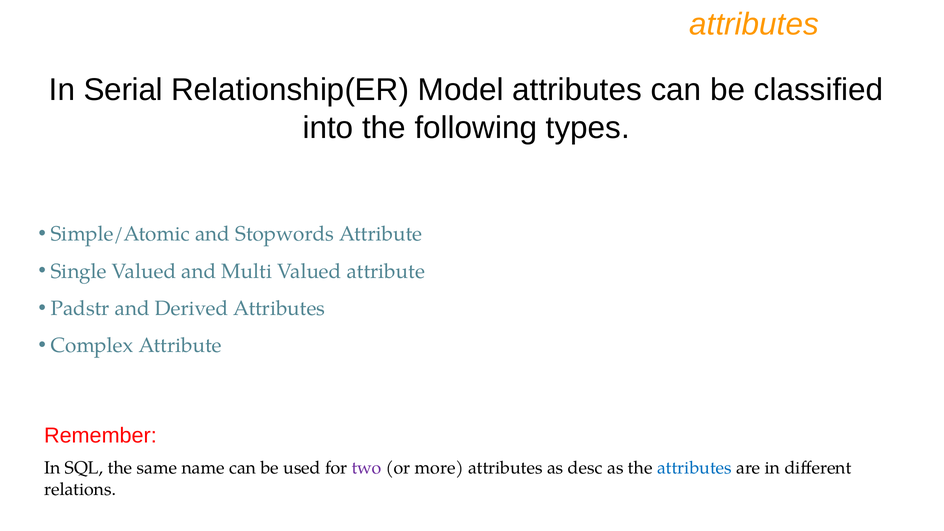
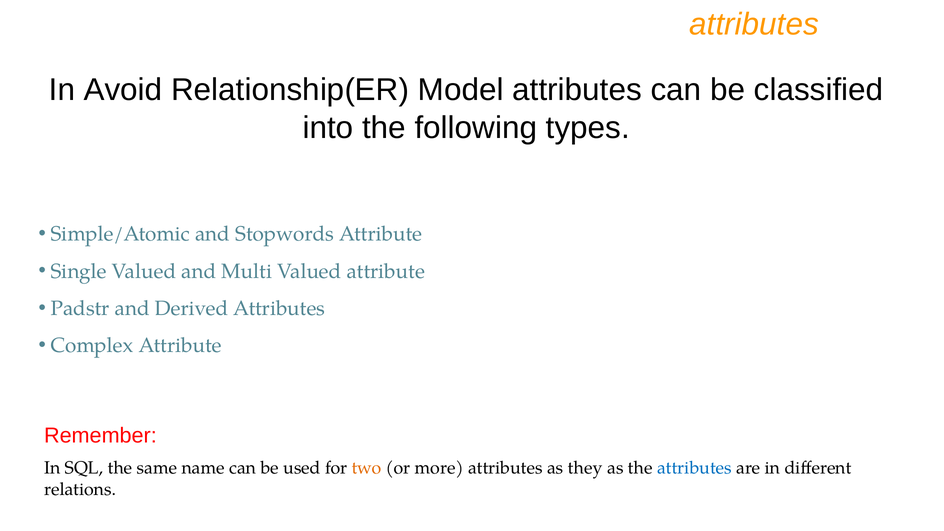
Serial: Serial -> Avoid
two colour: purple -> orange
desc: desc -> they
